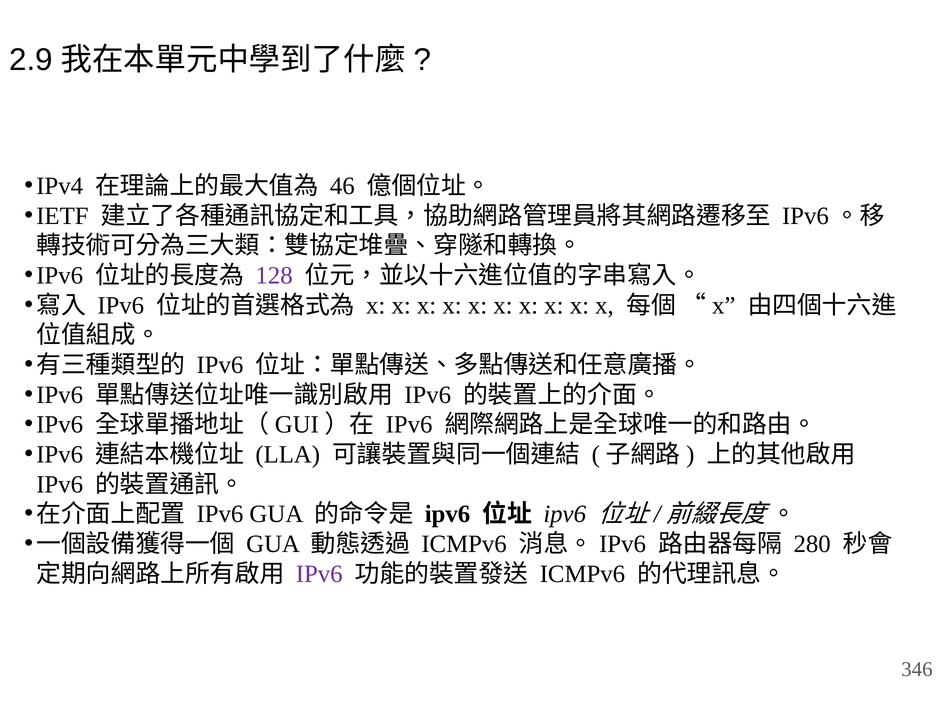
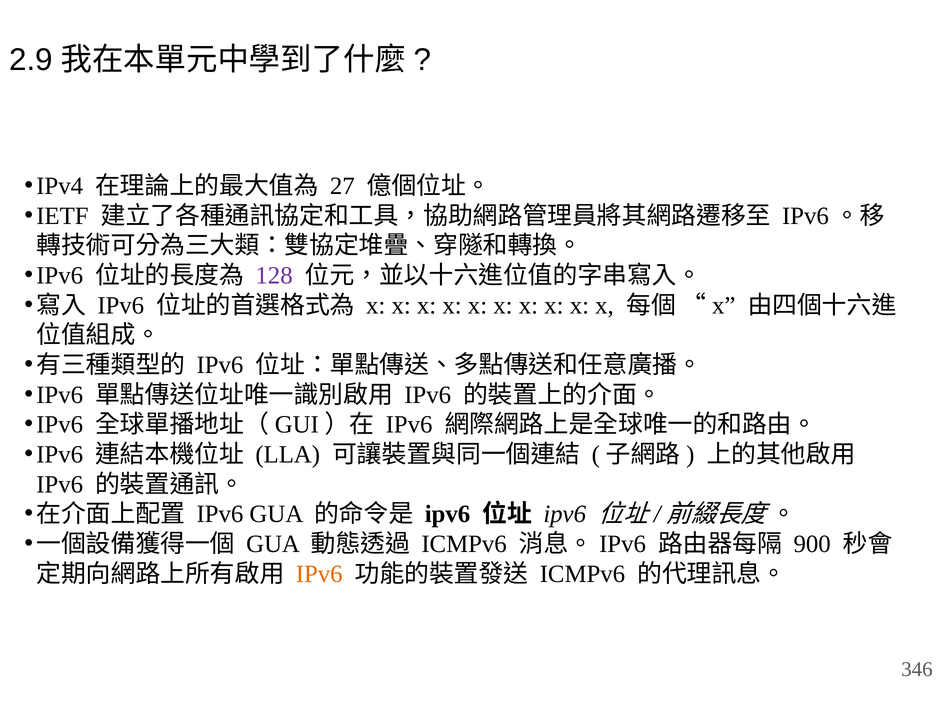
46: 46 -> 27
280: 280 -> 900
IPv6 at (319, 574) colour: purple -> orange
